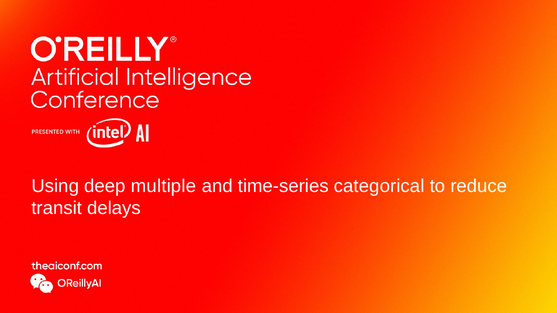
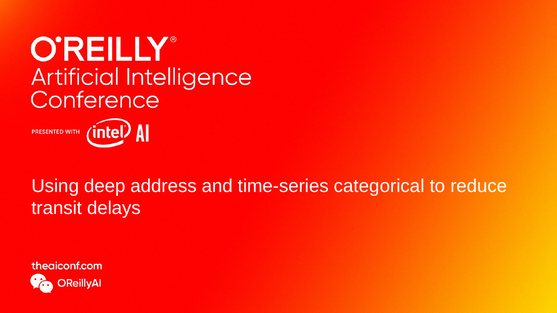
multiple: multiple -> address
